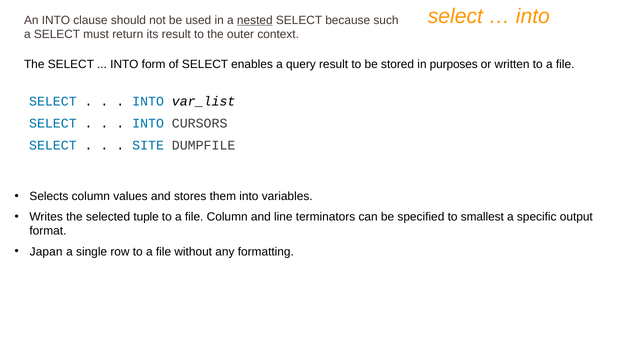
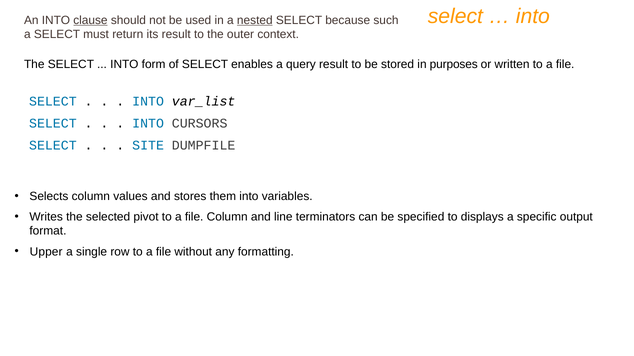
clause underline: none -> present
tuple: tuple -> pivot
smallest: smallest -> displays
Japan: Japan -> Upper
